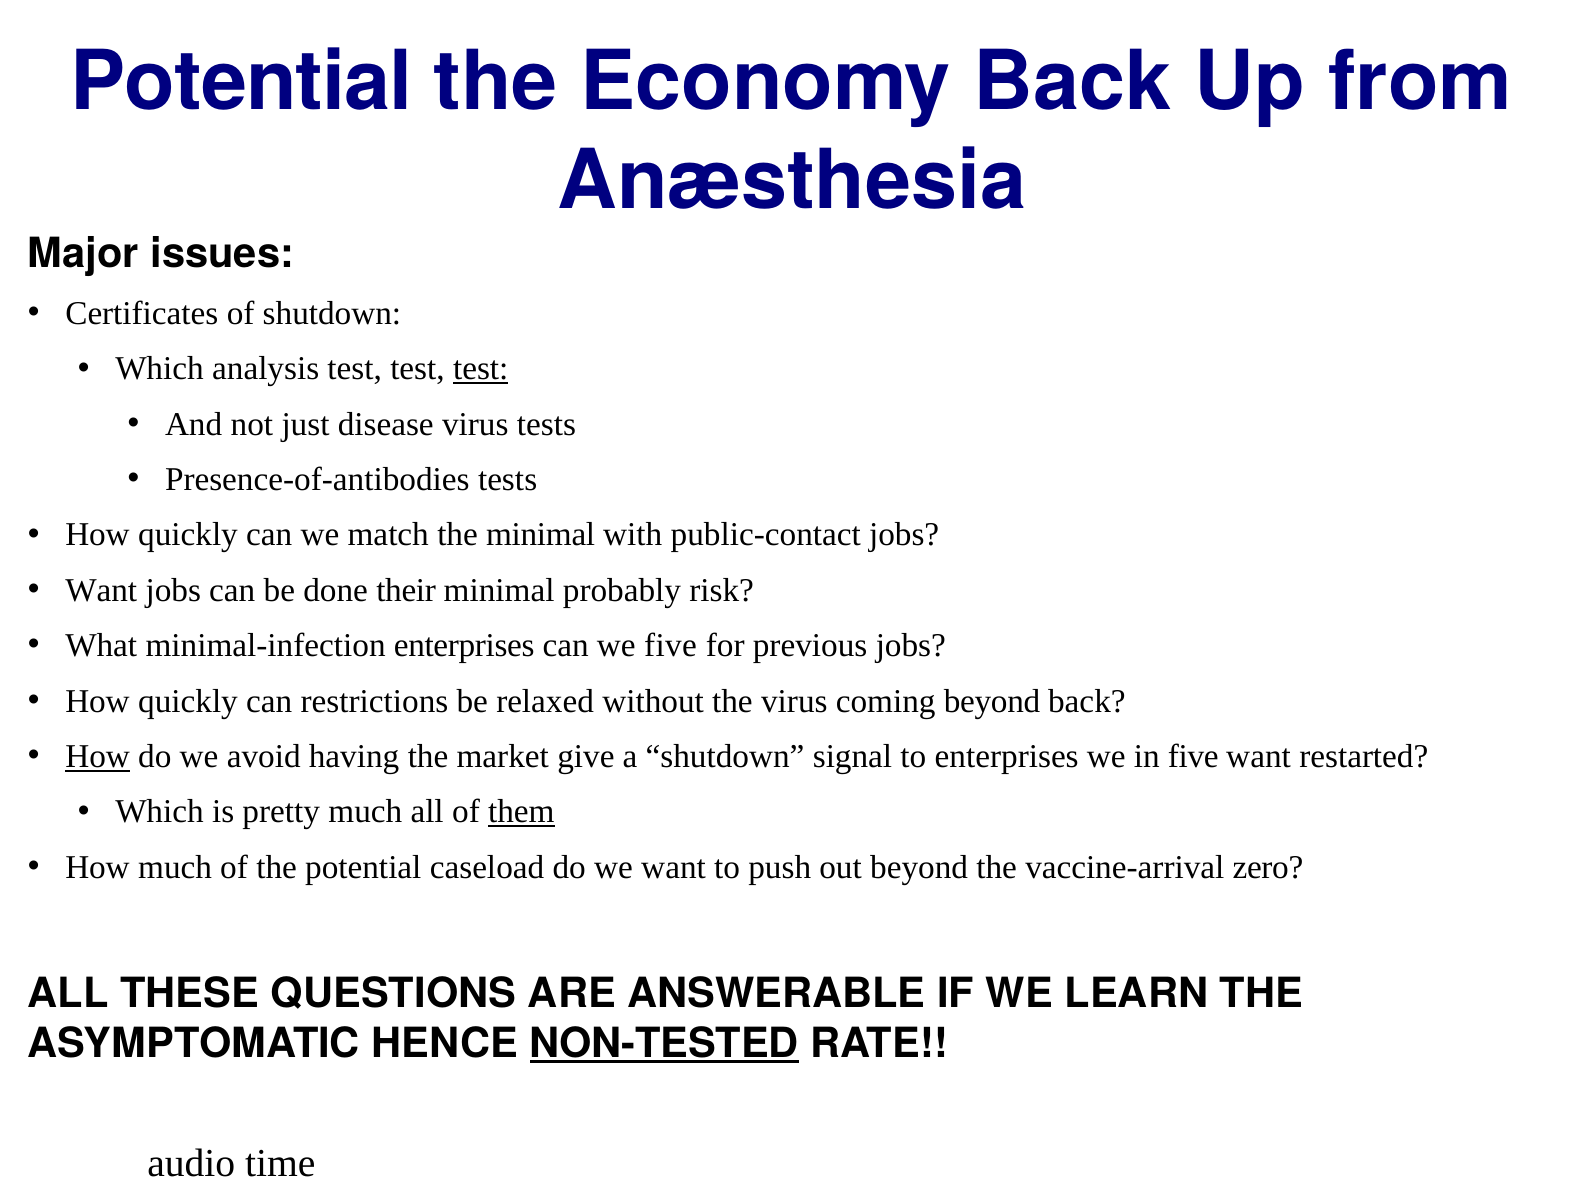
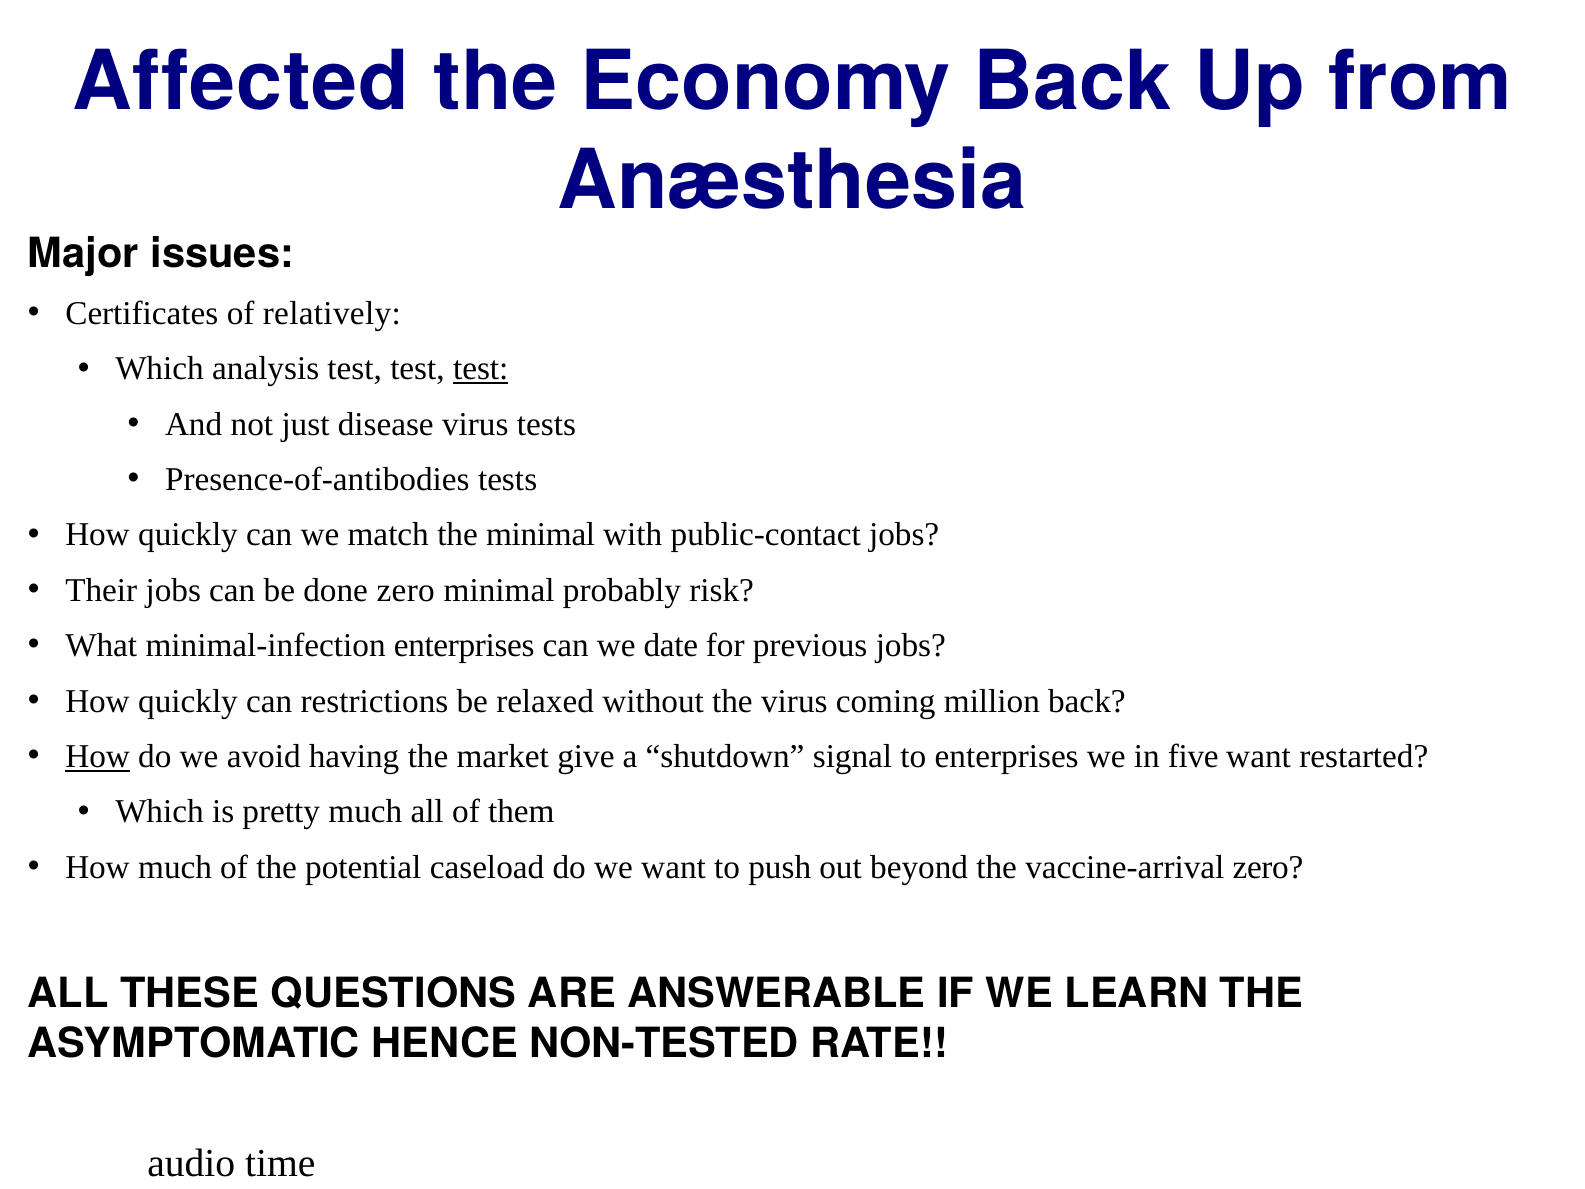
Potential at (242, 82): Potential -> Affected
of shutdown: shutdown -> relatively
Want at (101, 590): Want -> Their
done their: their -> zero
we five: five -> date
coming beyond: beyond -> million
them underline: present -> none
NON-TESTED underline: present -> none
